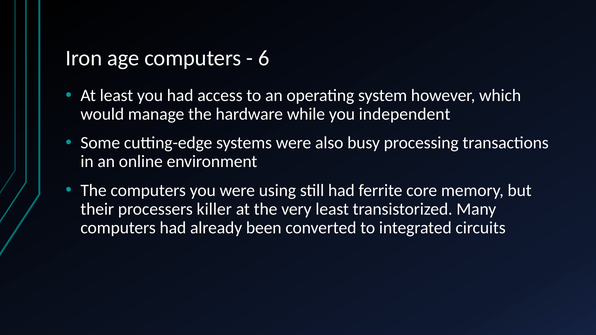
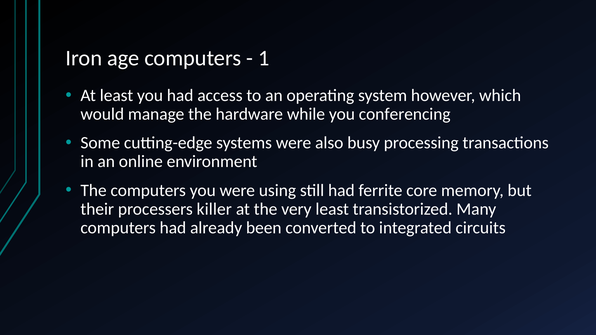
6: 6 -> 1
independent: independent -> conferencing
